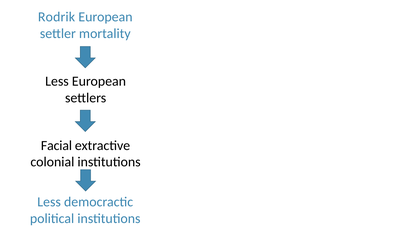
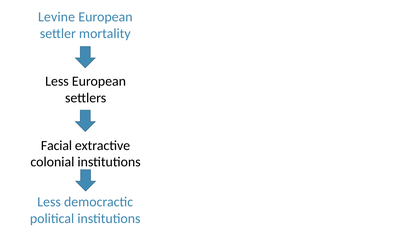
Rodrik: Rodrik -> Levine
